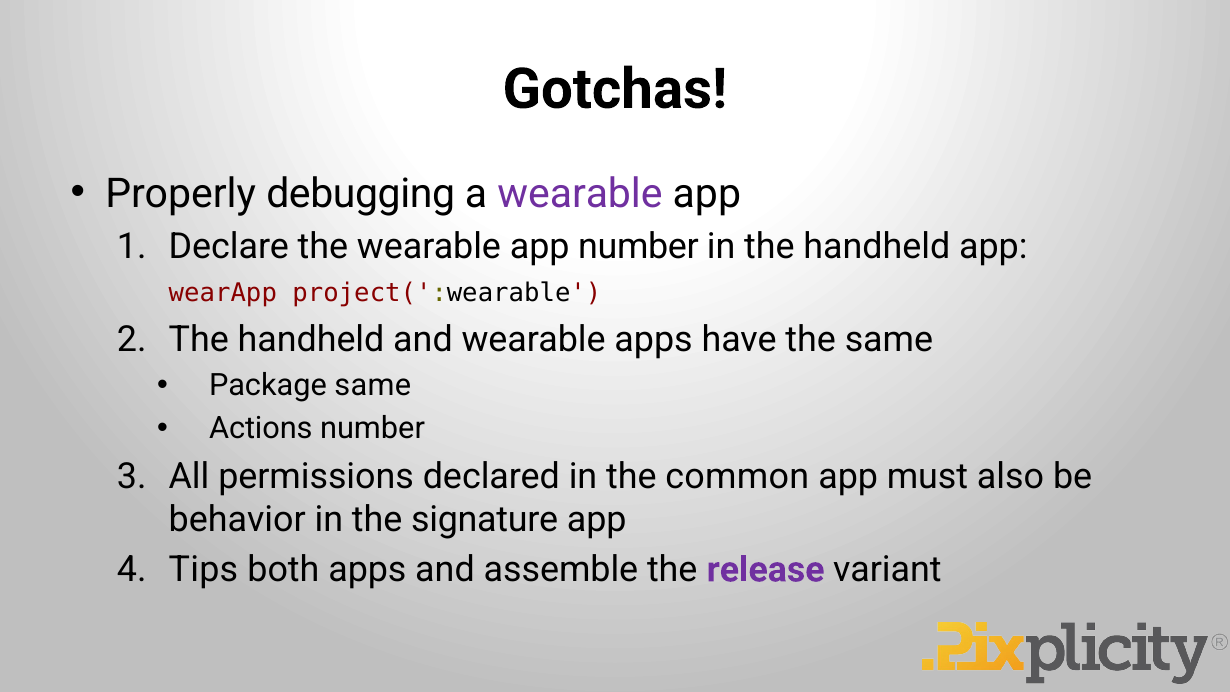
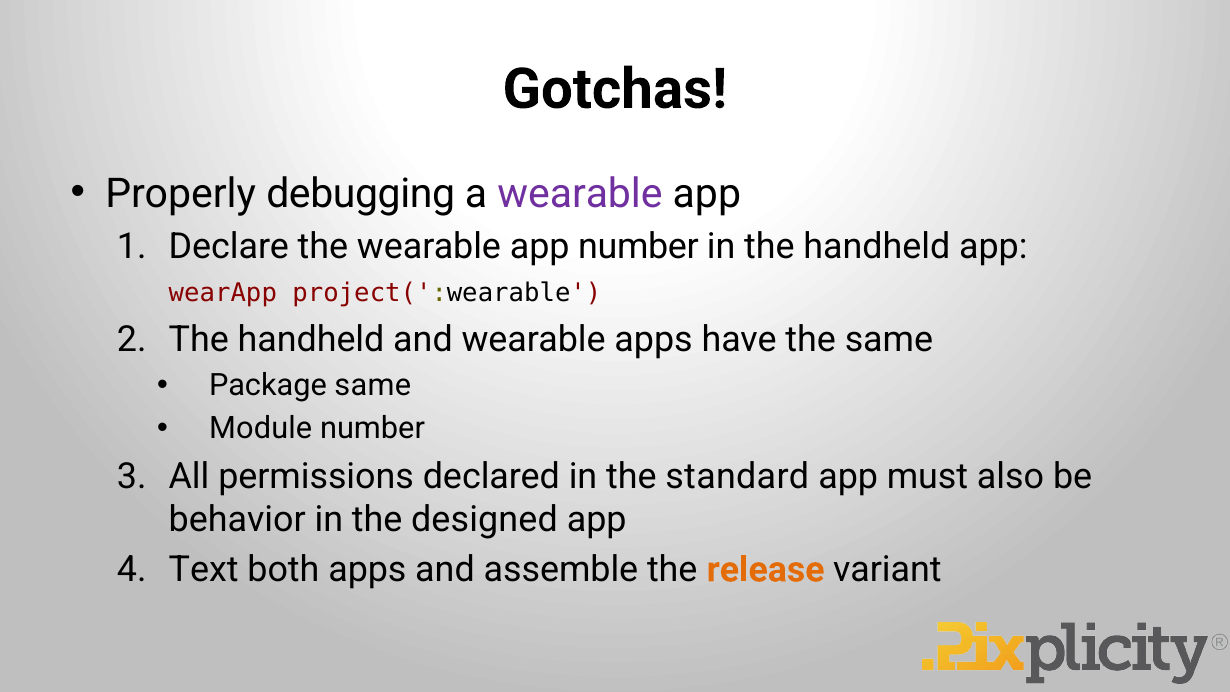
Actions: Actions -> Module
common: common -> standard
signature: signature -> designed
Tips: Tips -> Text
release colour: purple -> orange
